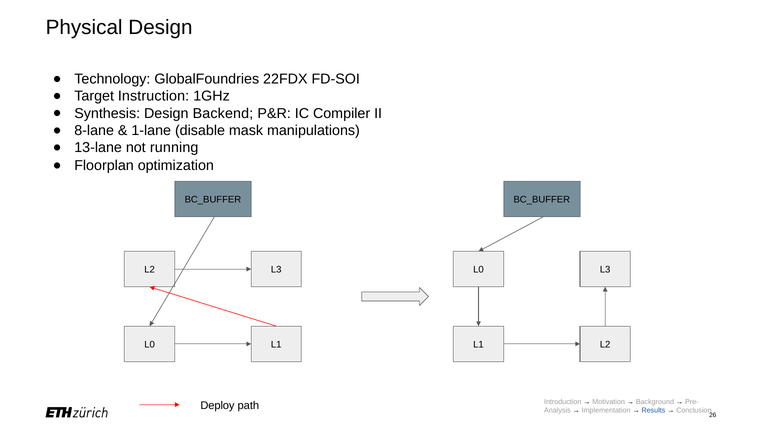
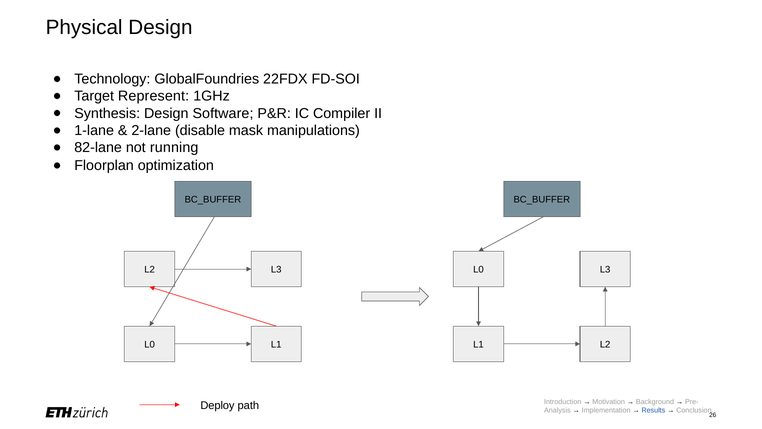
Instruction: Instruction -> Represent
Backend: Backend -> Software
8-lane: 8-lane -> 1-lane
1-lane: 1-lane -> 2-lane
13-lane: 13-lane -> 82-lane
